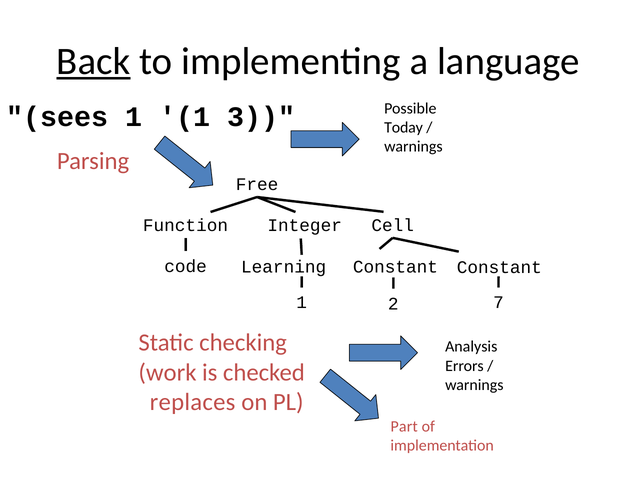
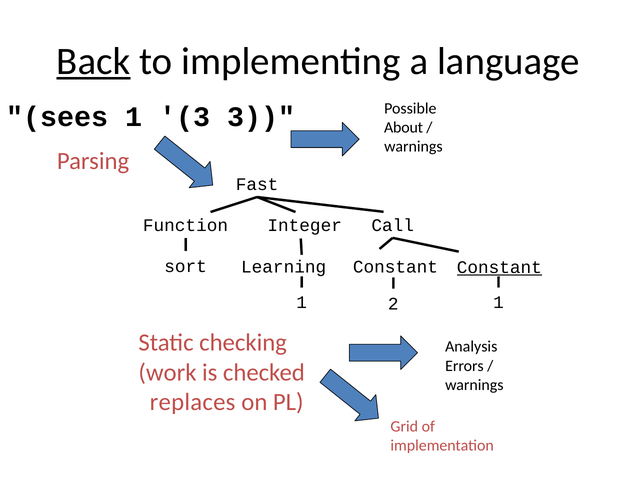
1 1: 1 -> 3
Today: Today -> About
Free: Free -> Fast
Cell: Cell -> Call
code: code -> sort
Constant at (499, 268) underline: none -> present
2 7: 7 -> 1
Part: Part -> Grid
